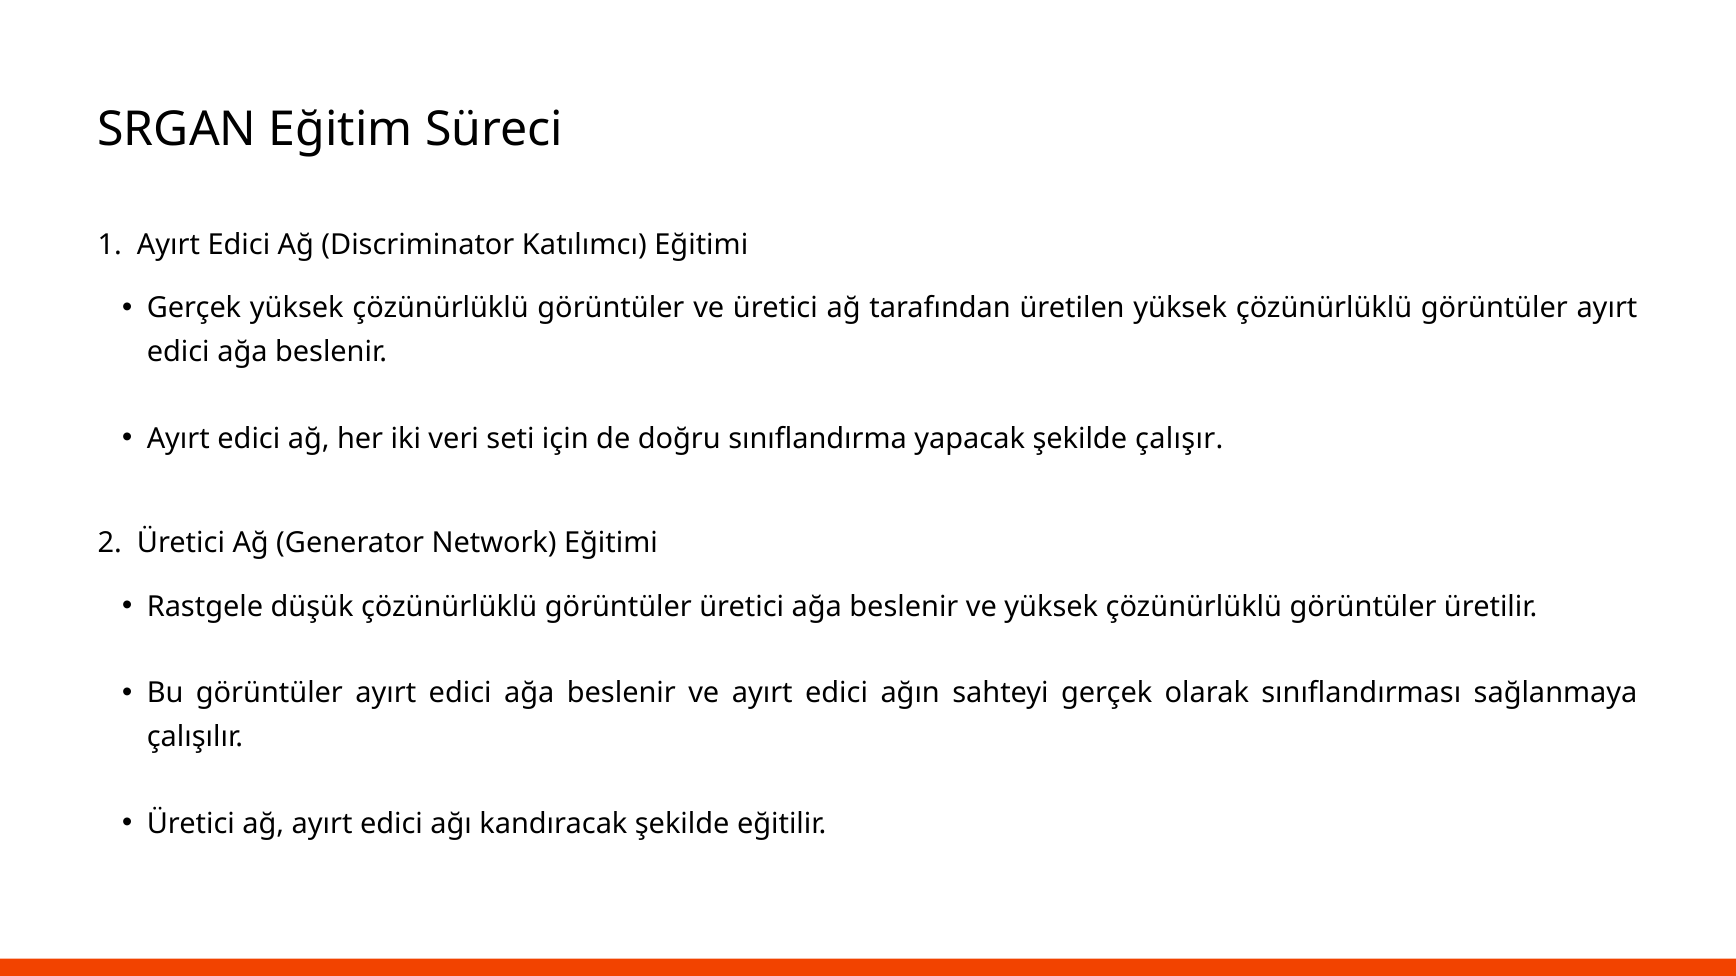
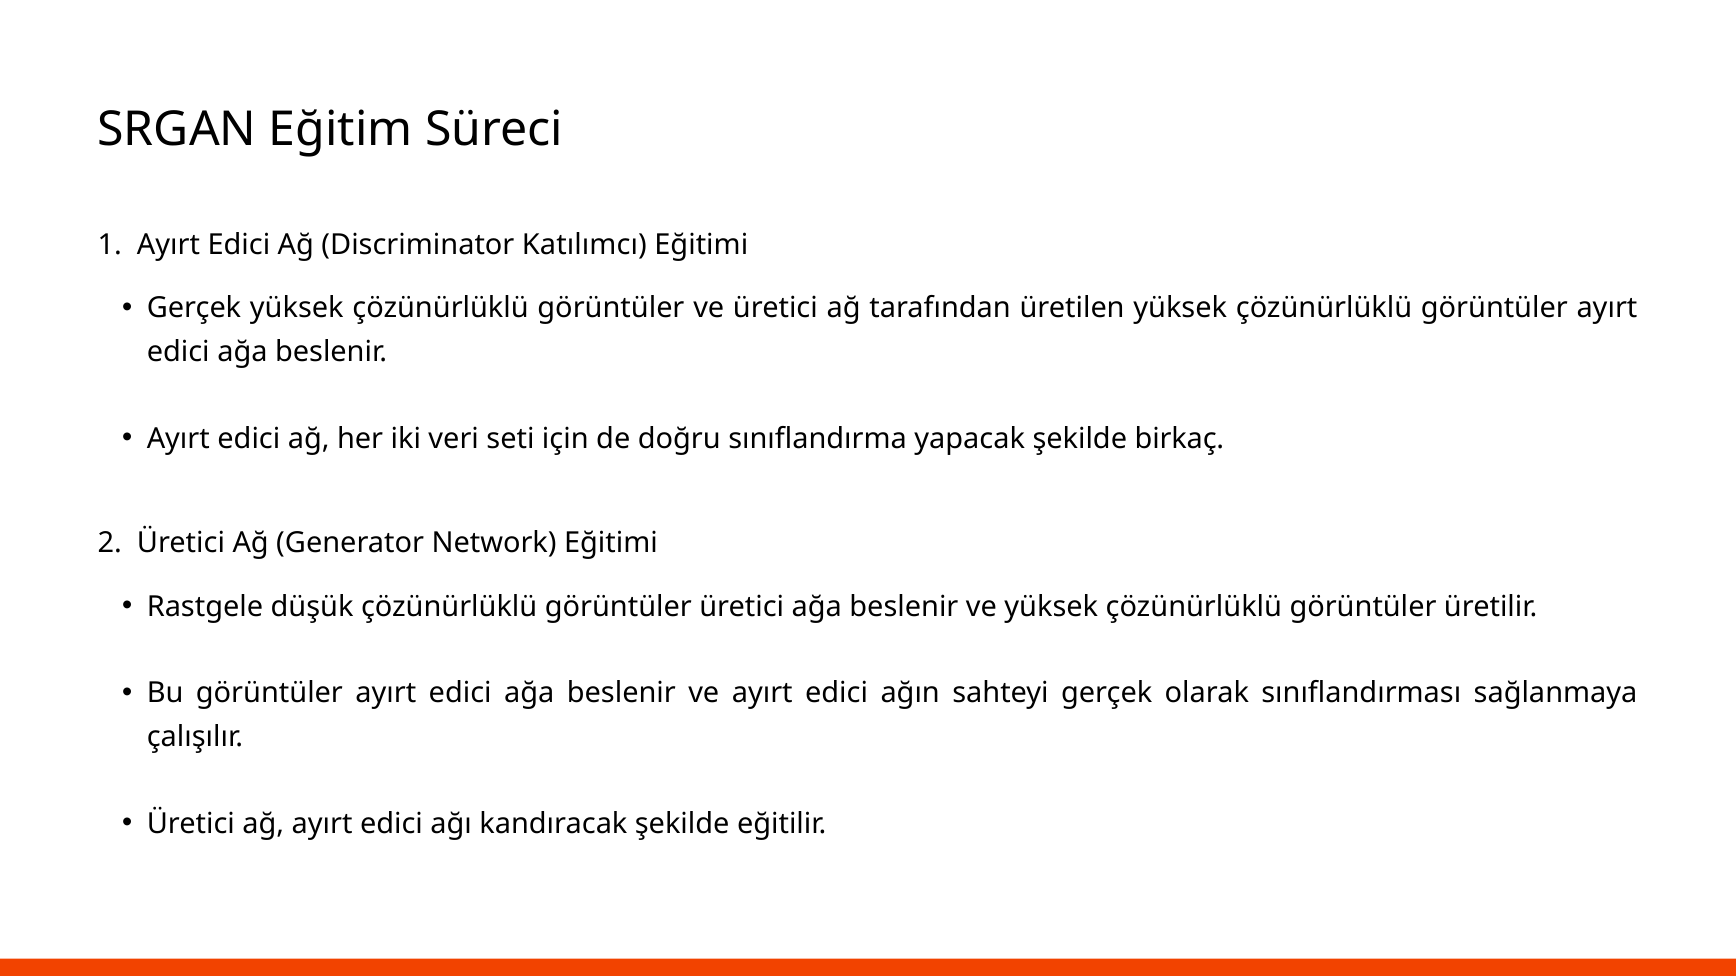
çalışır: çalışır -> birkaç
